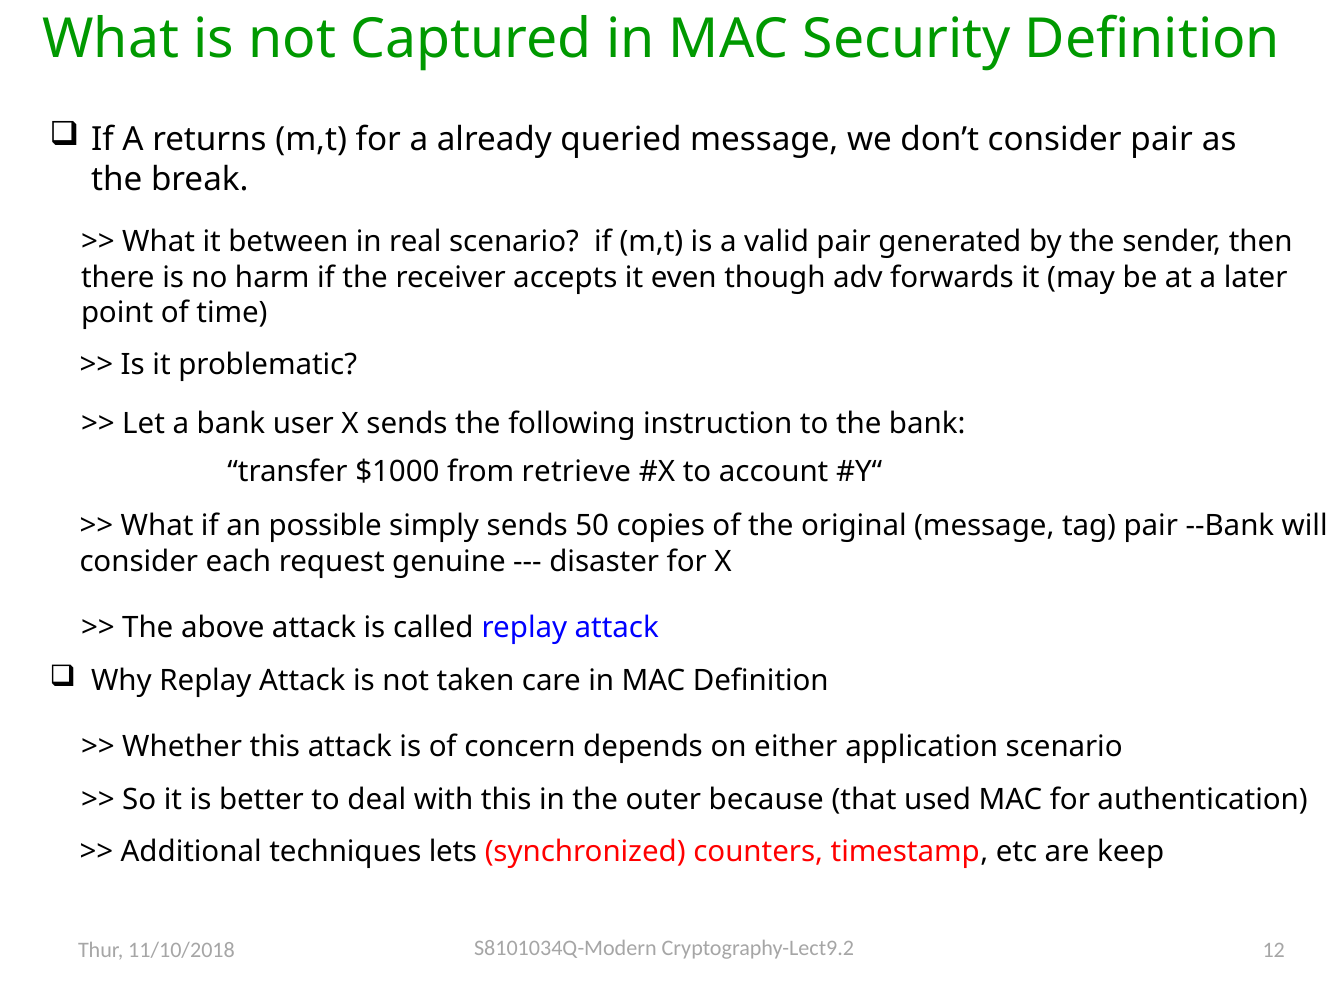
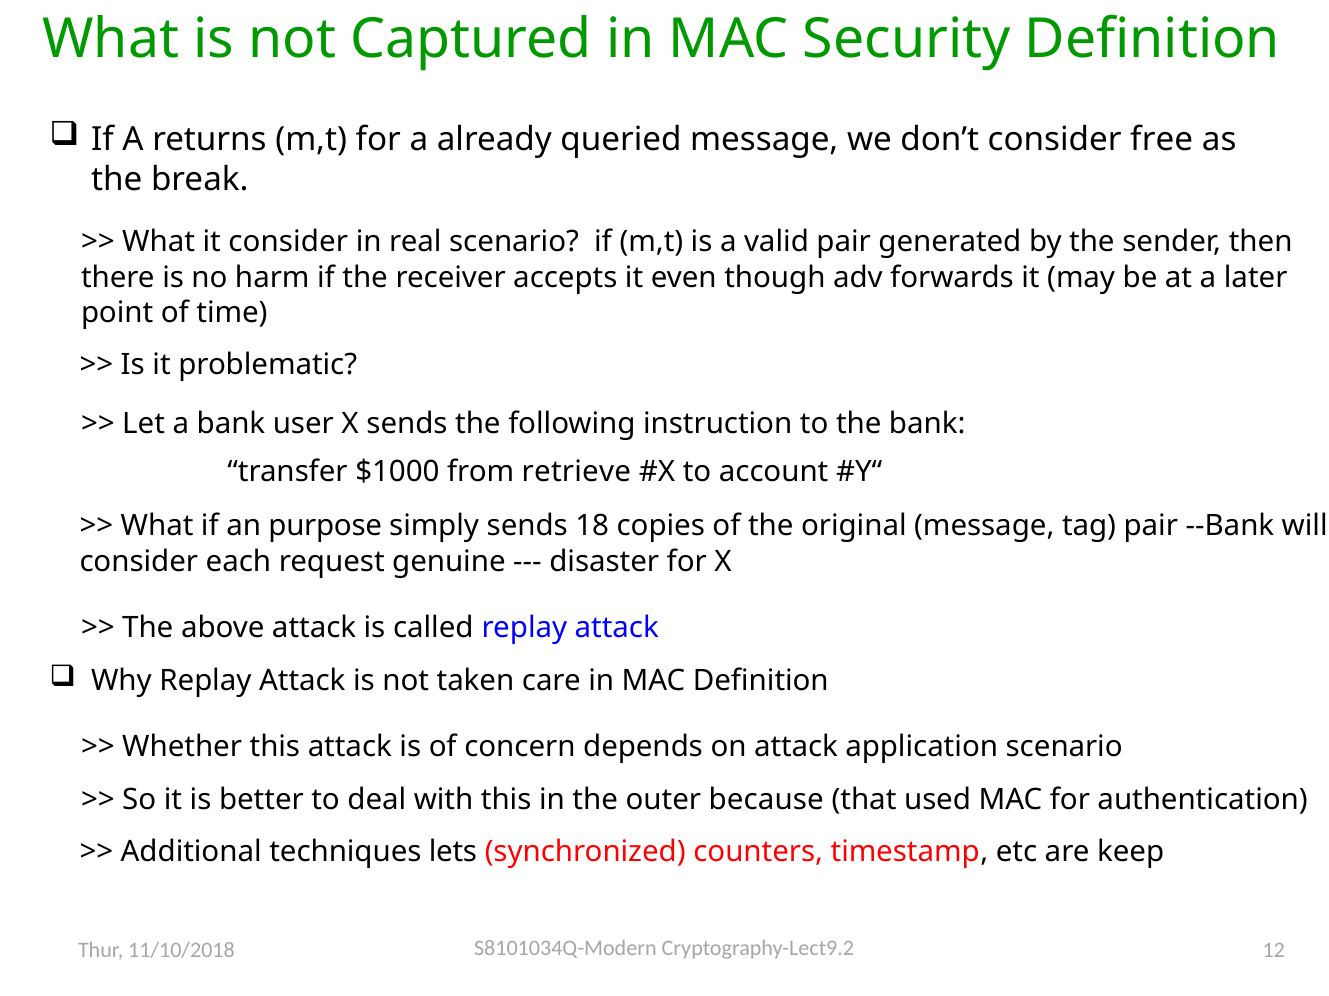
consider pair: pair -> free
it between: between -> consider
possible: possible -> purpose
50: 50 -> 18
on either: either -> attack
